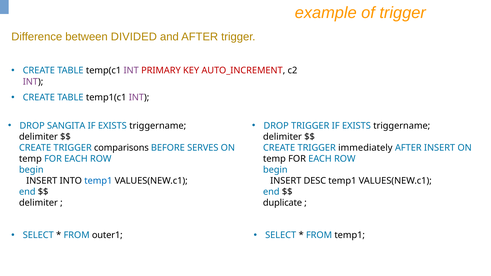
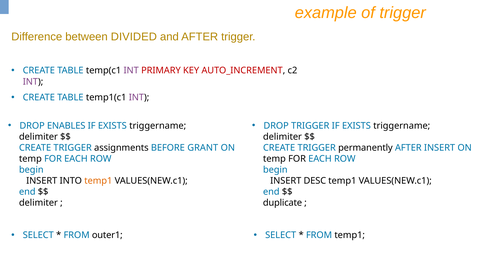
SANGITA: SANGITA -> ENABLES
comparisons: comparisons -> assignments
SERVES: SERVES -> GRANT
immediately: immediately -> permanently
temp1 at (98, 181) colour: blue -> orange
